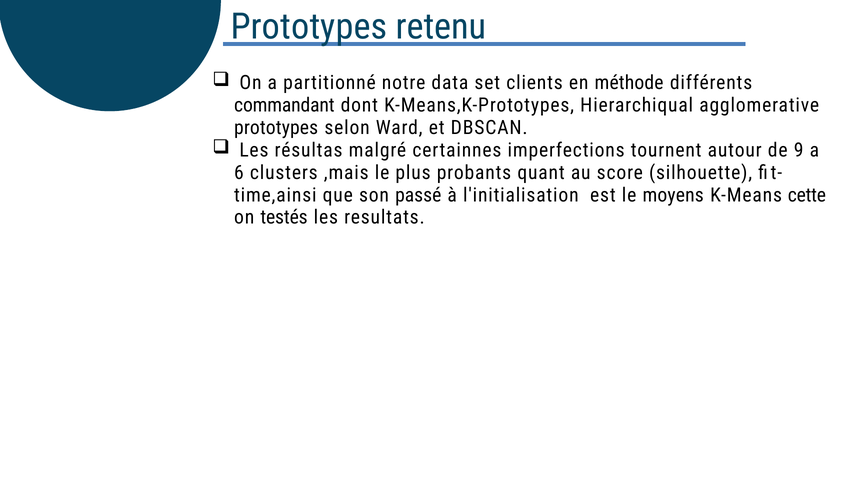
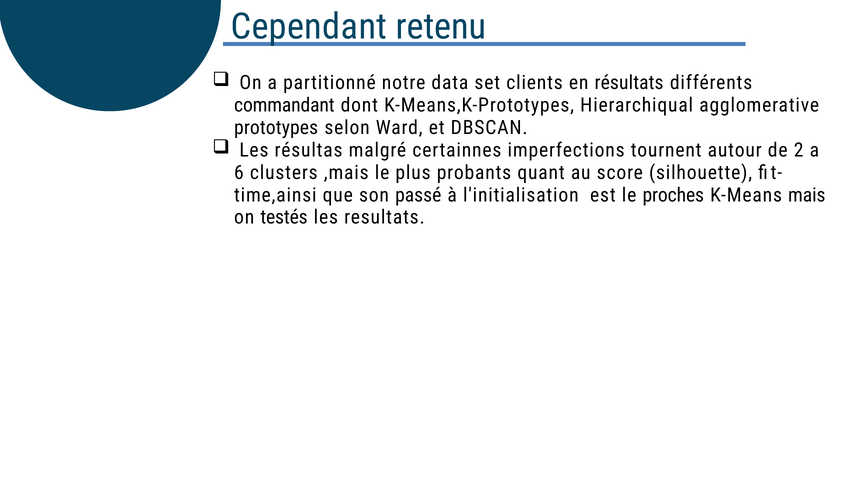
Prototypes at (309, 27): Prototypes -> Cependant
méthode: méthode -> résultats
9: 9 -> 2
moyens: moyens -> proches
cette: cette -> mais
